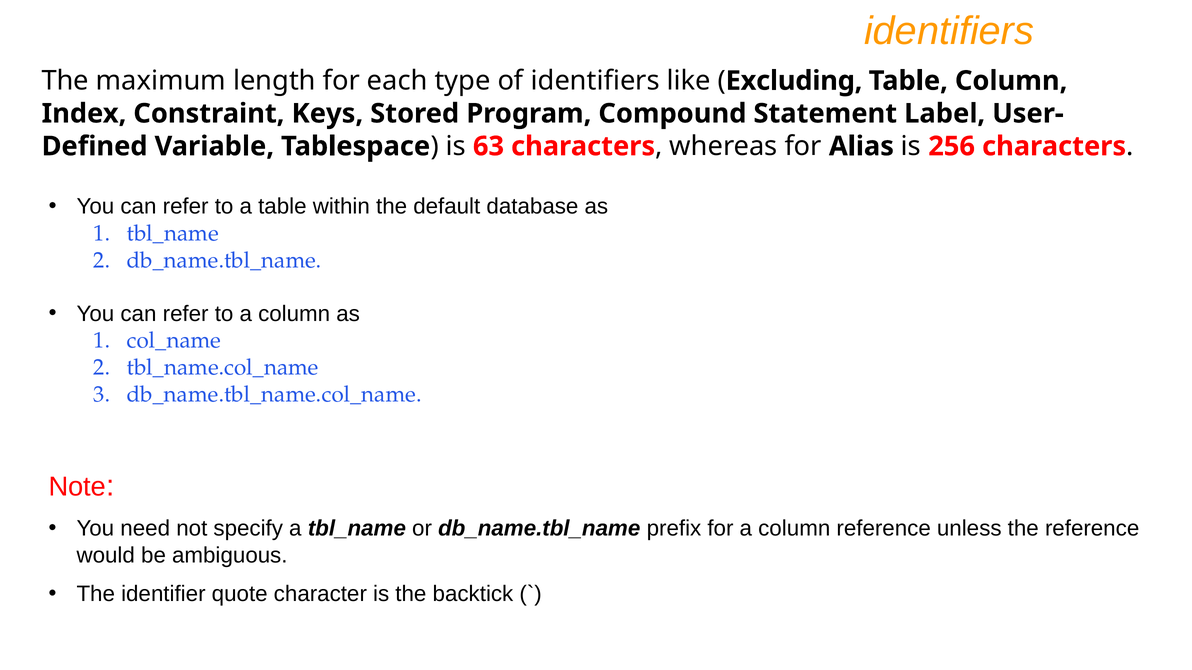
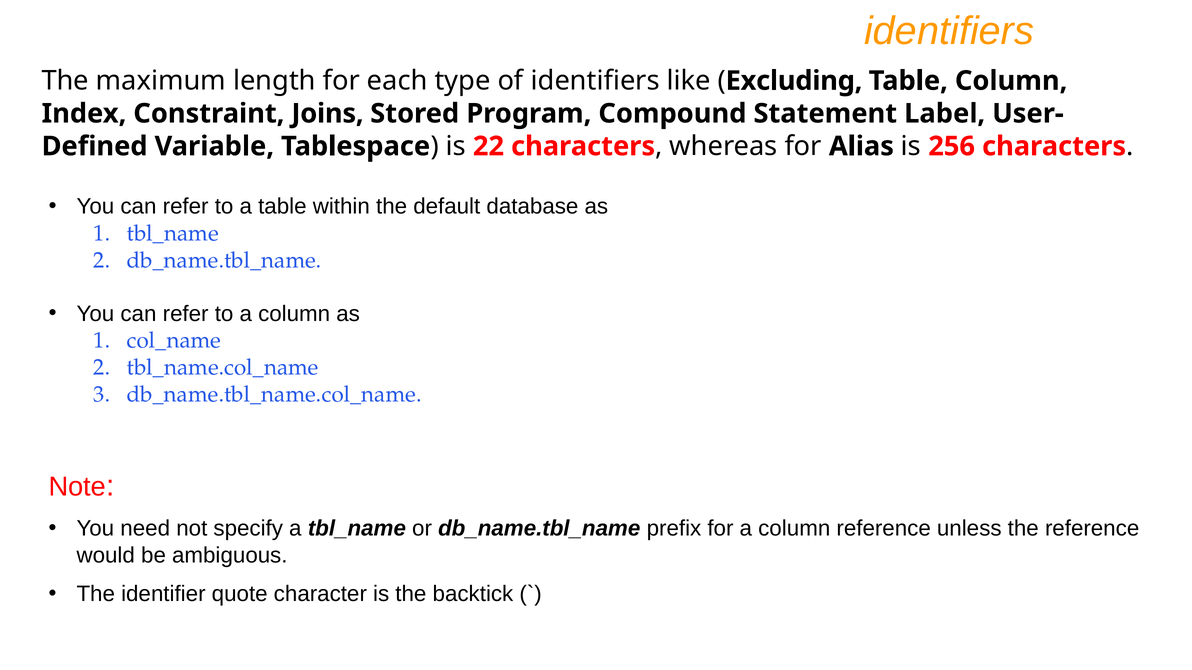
Keys: Keys -> Joins
63: 63 -> 22
